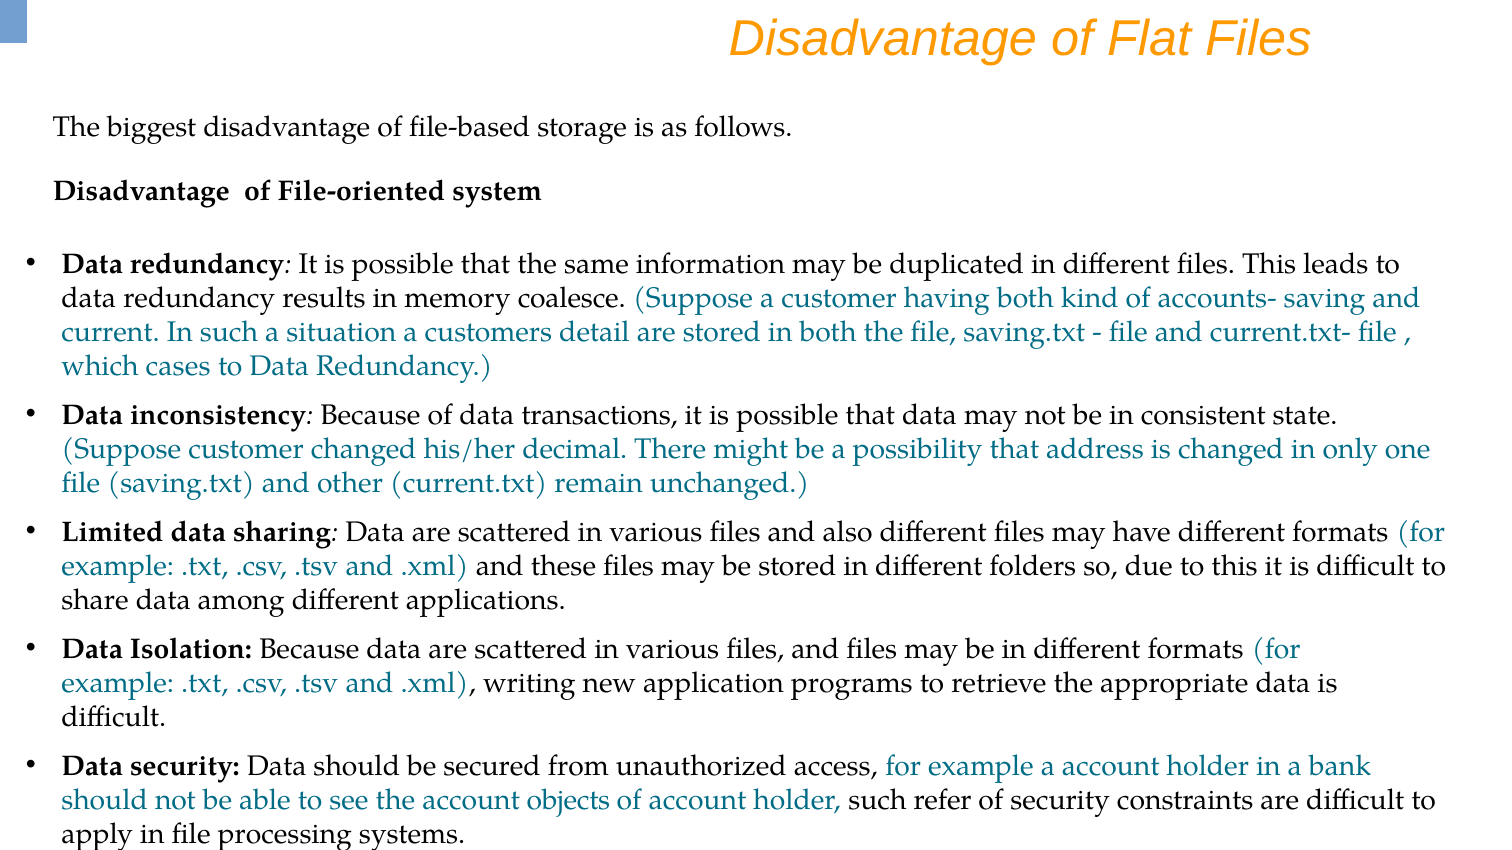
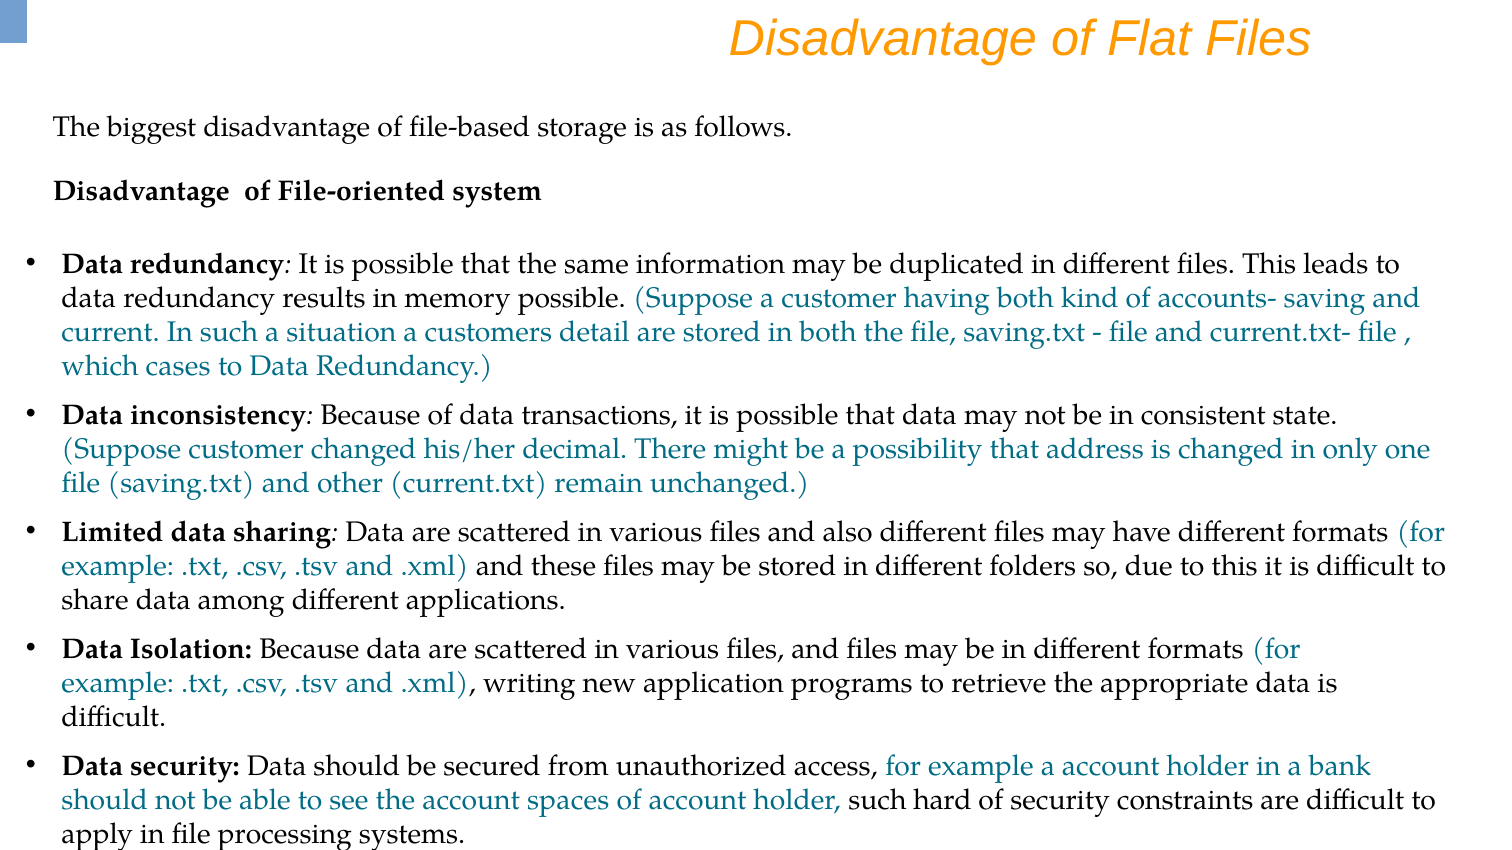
memory coalesce: coalesce -> possible
objects: objects -> spaces
refer: refer -> hard
